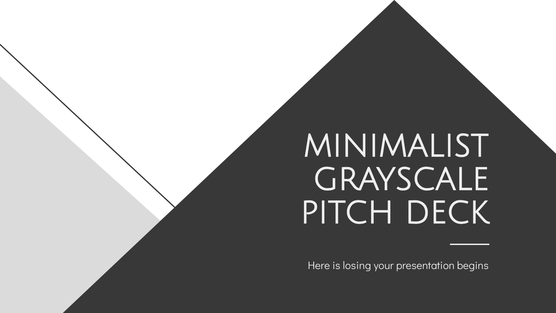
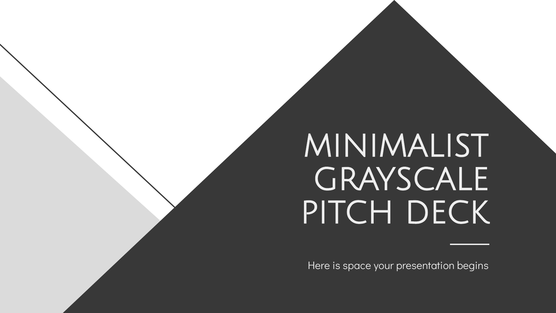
losing: losing -> space
